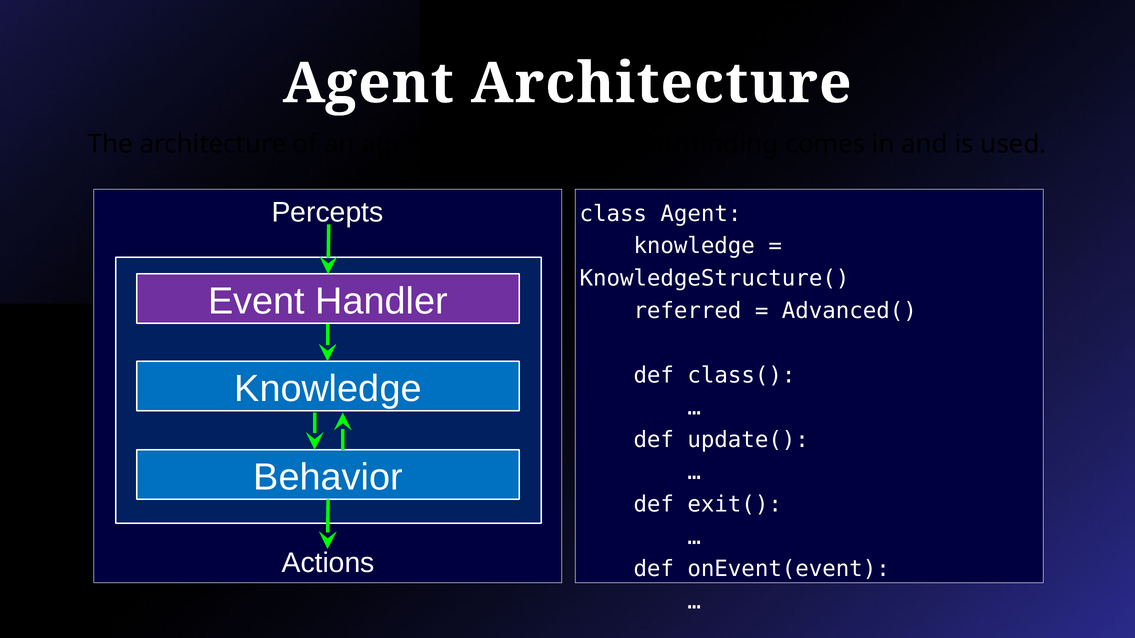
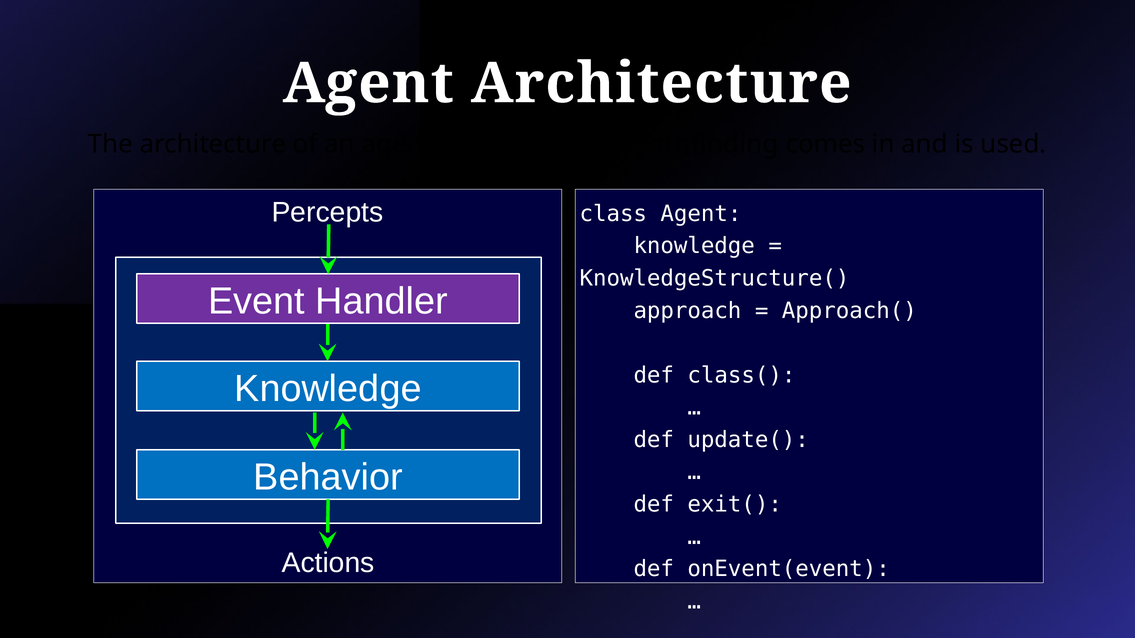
referred: referred -> approach
Advanced(: Advanced( -> Approach(
